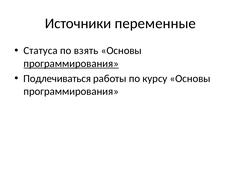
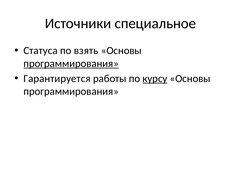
переменные: переменные -> специальное
Подлечиваться: Подлечиваться -> Гарантируется
курсу underline: none -> present
